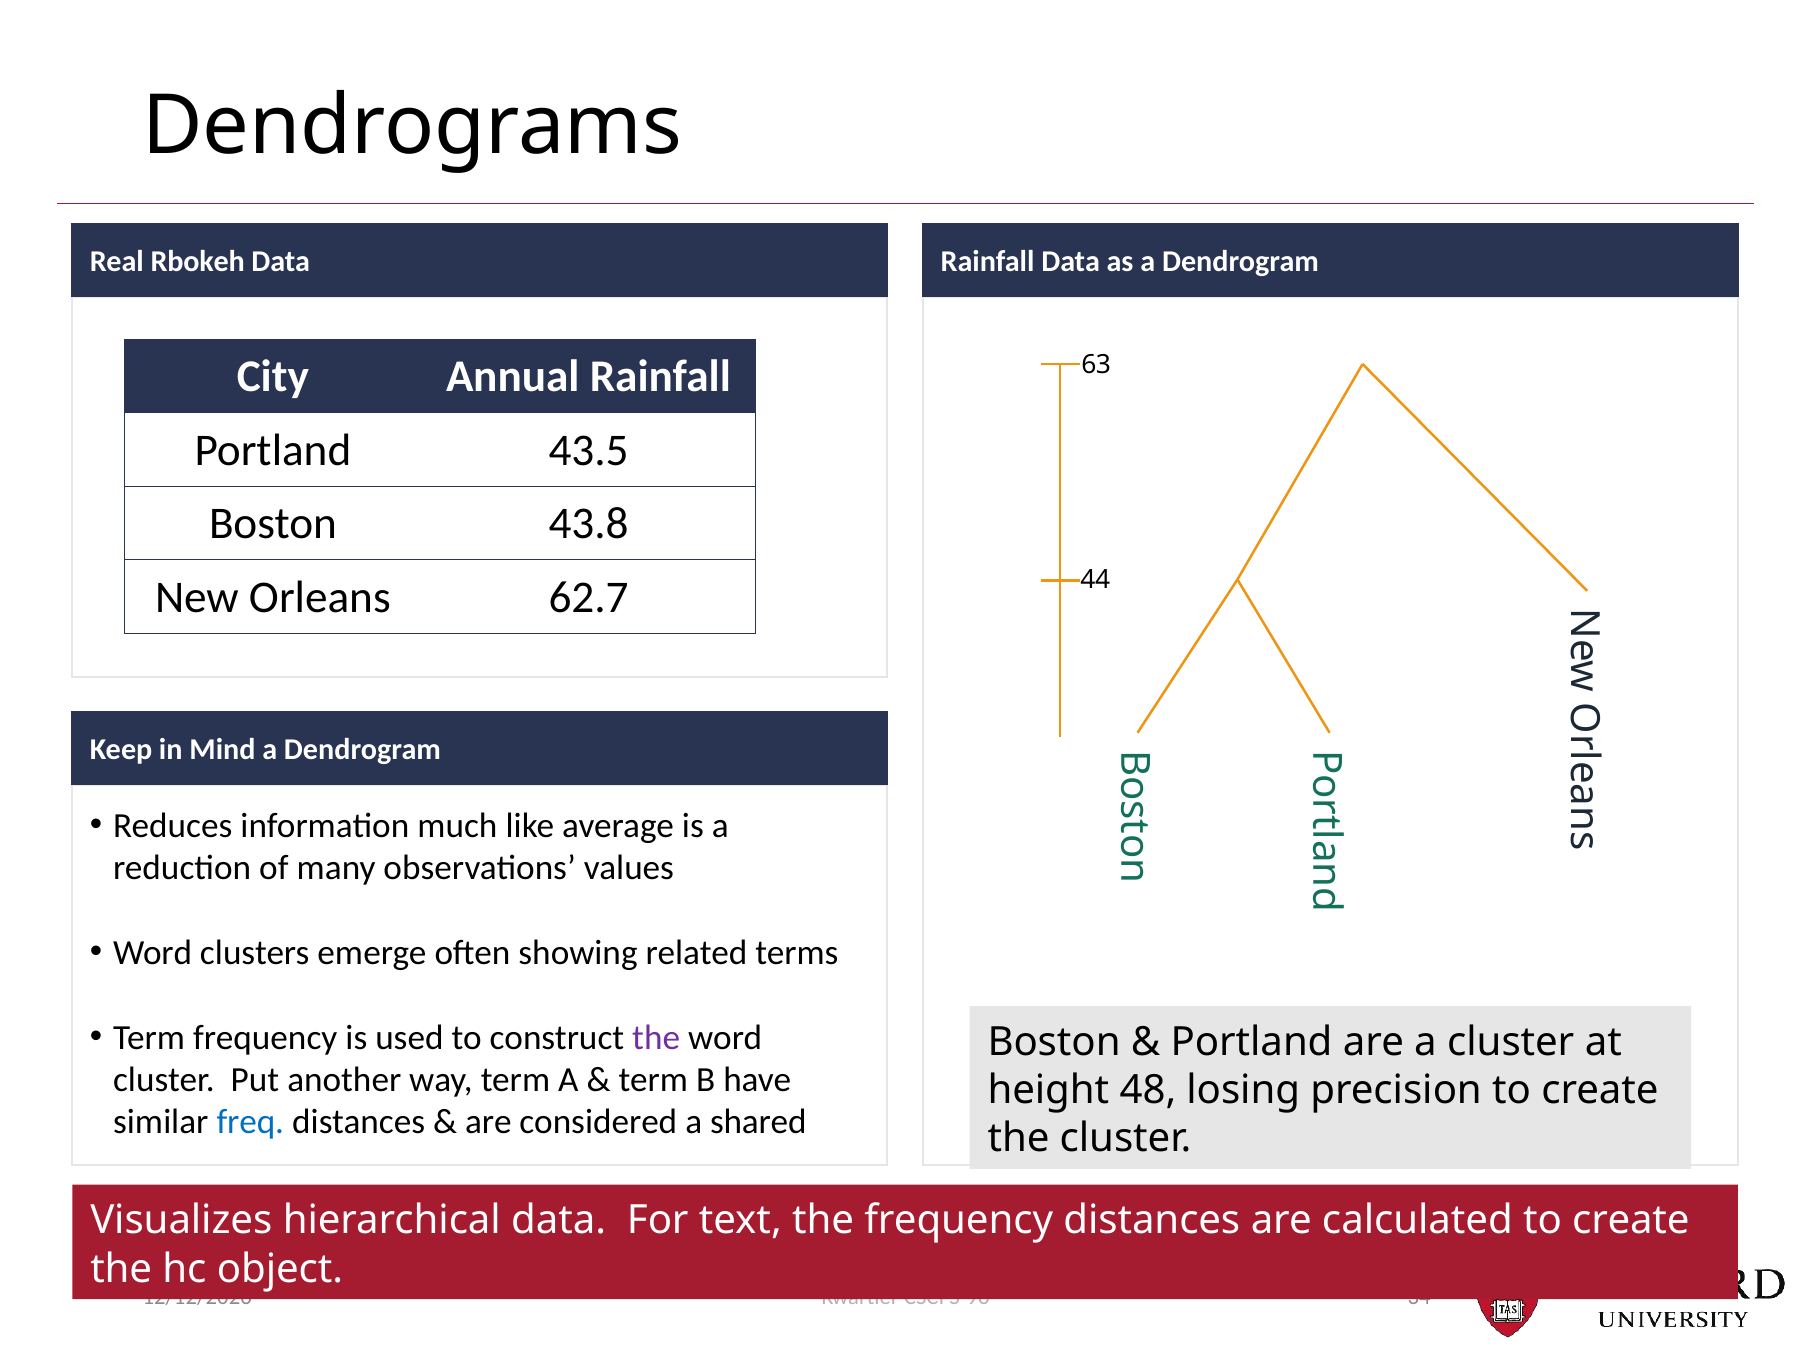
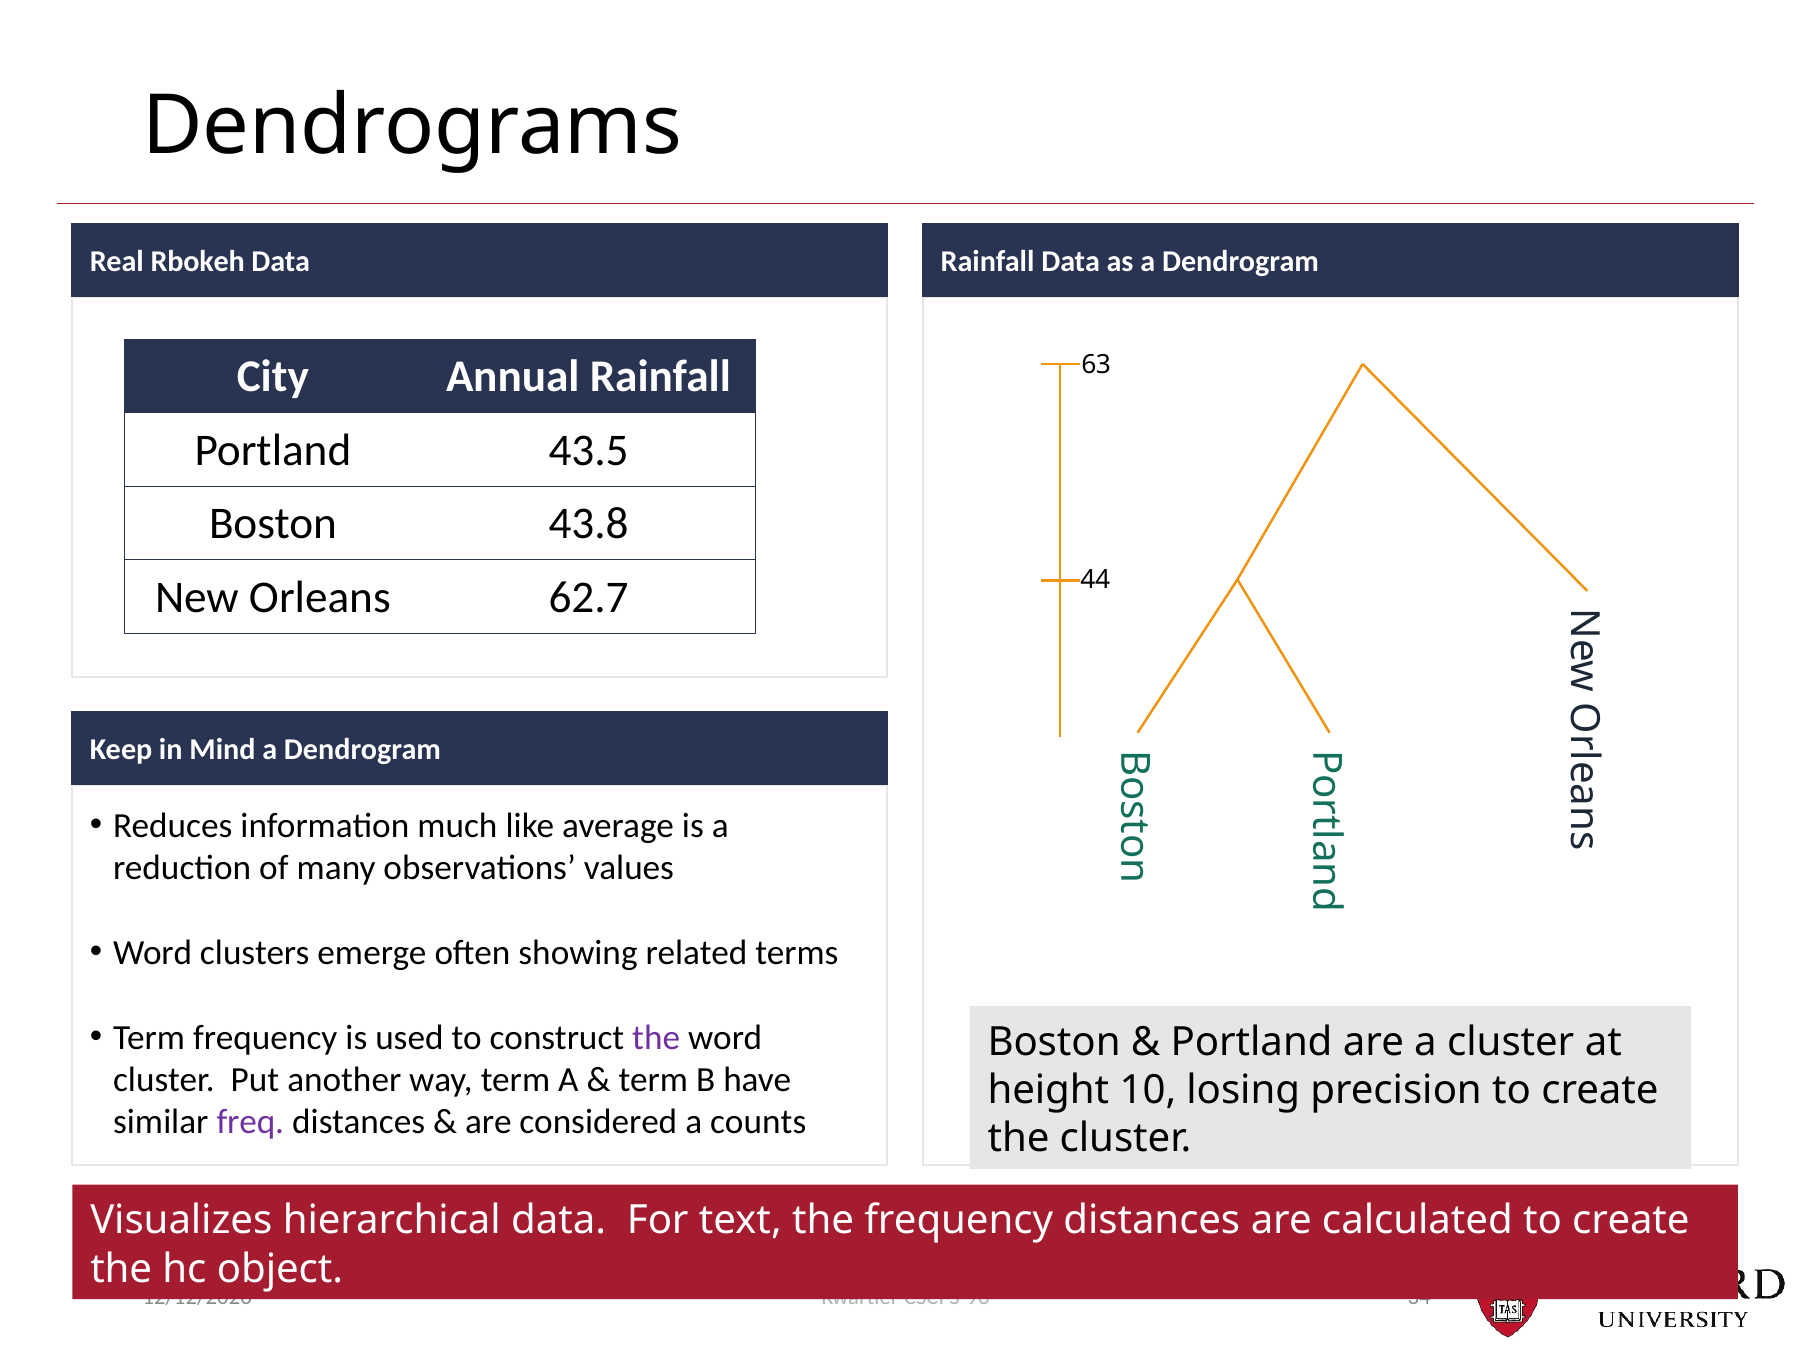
48: 48 -> 10
freq colour: blue -> purple
shared: shared -> counts
